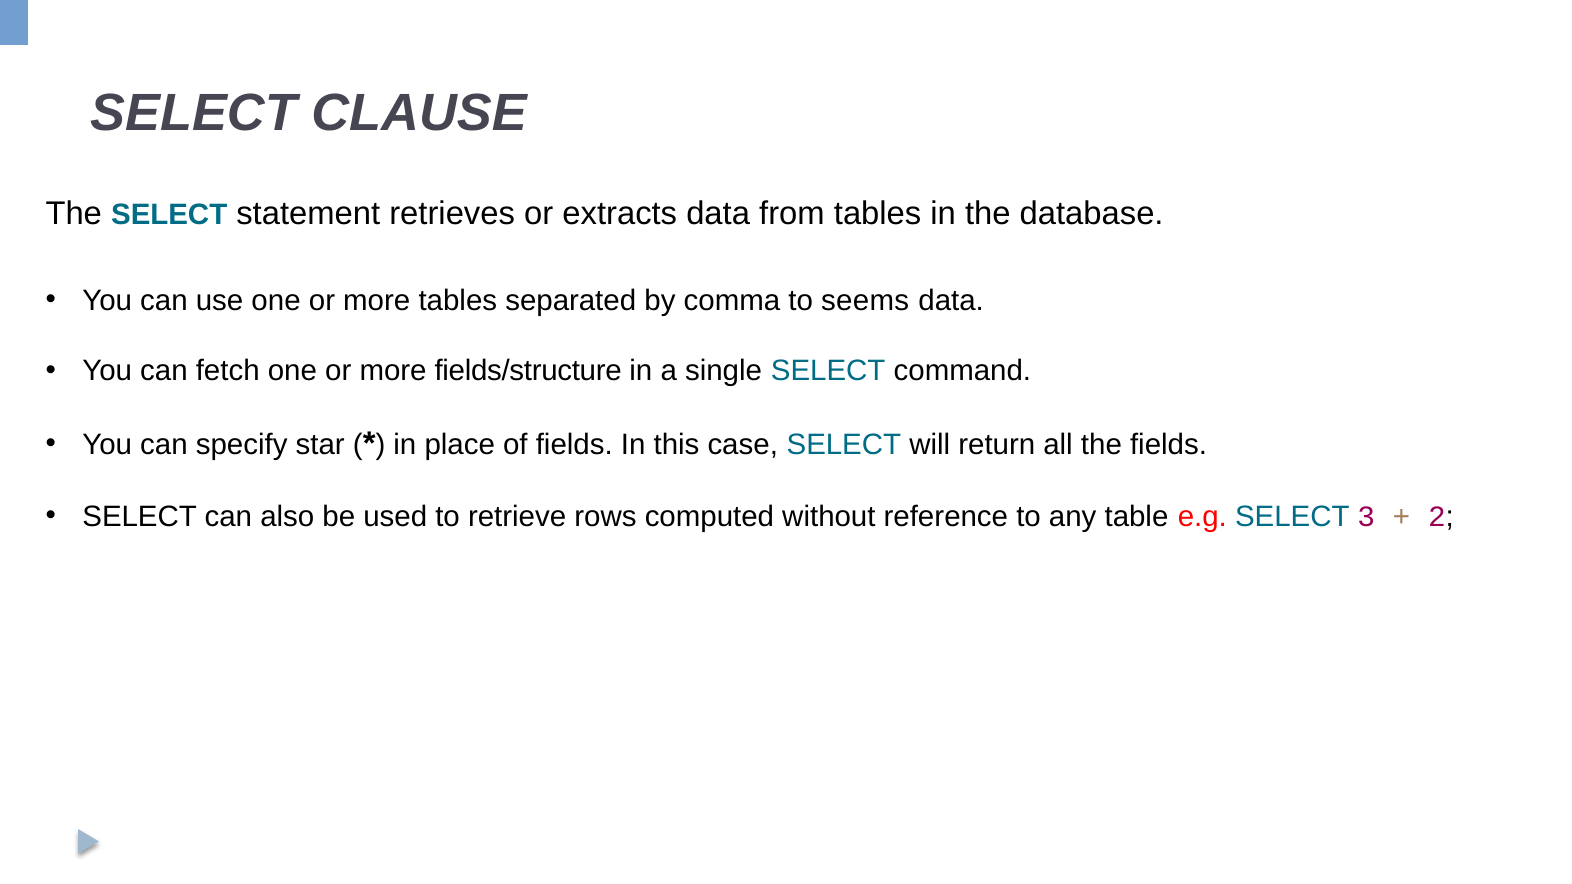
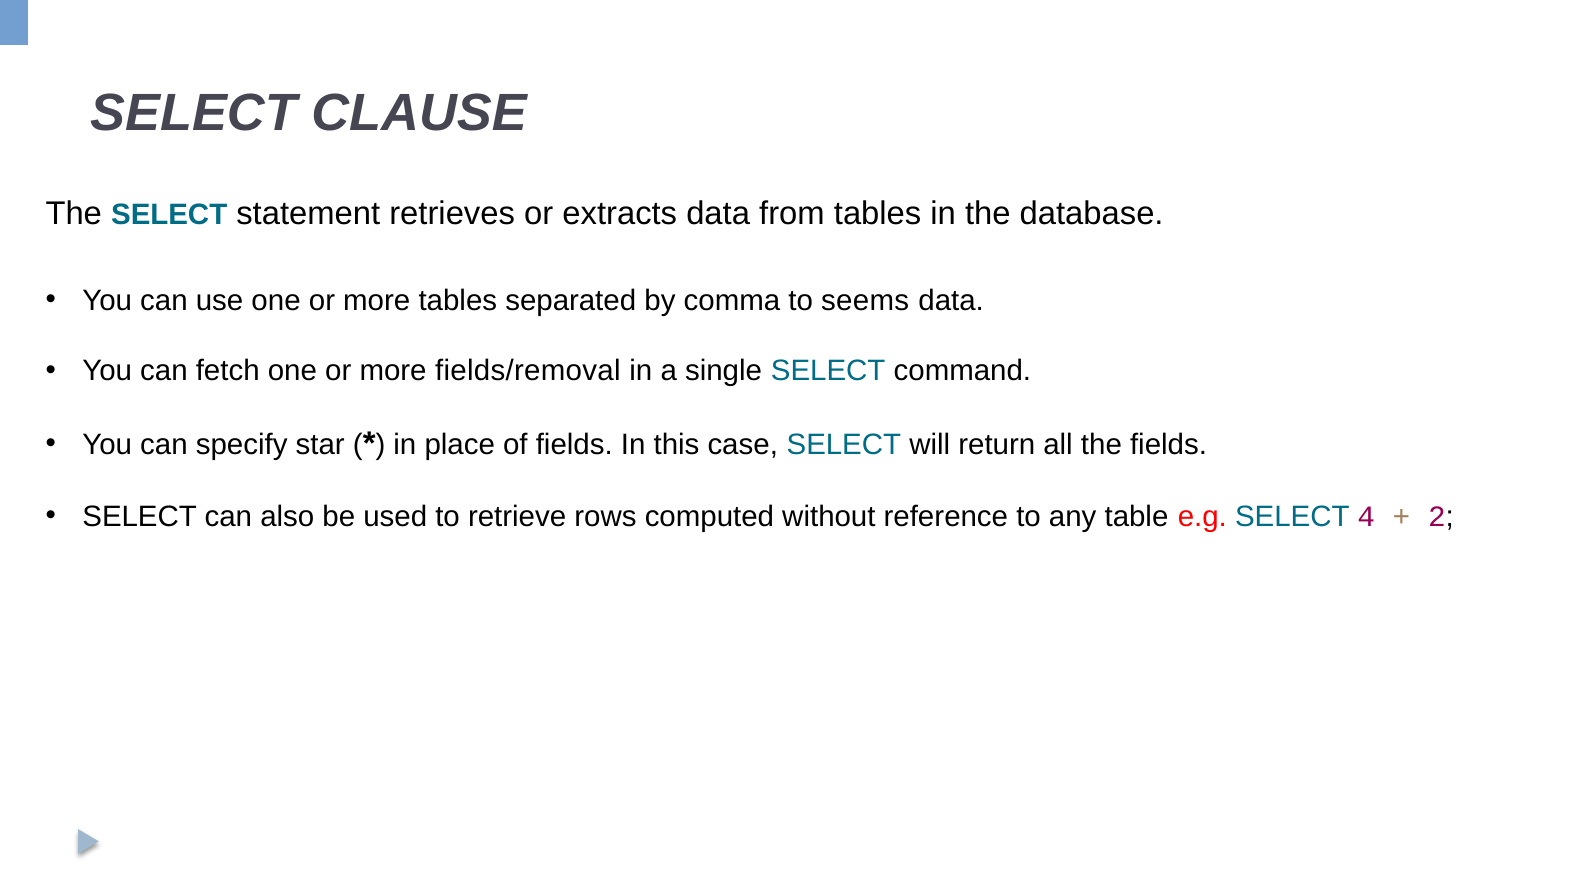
fields/structure: fields/structure -> fields/removal
3: 3 -> 4
